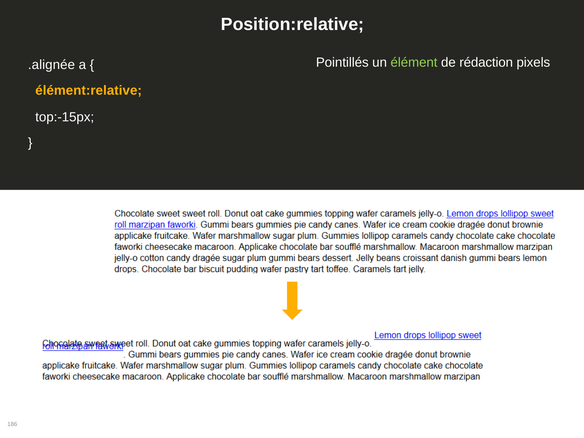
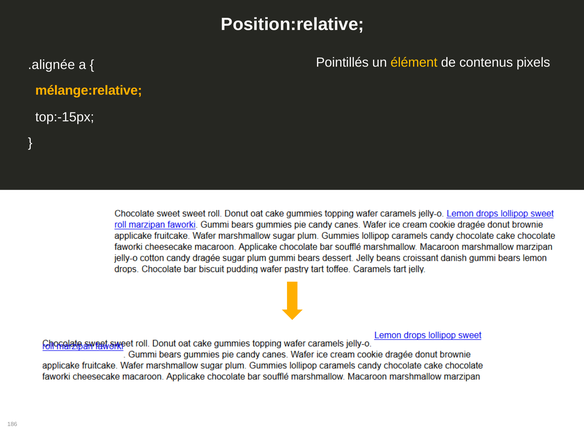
élément colour: light green -> yellow
rédaction: rédaction -> contenus
élément:relative: élément:relative -> mélange:relative
